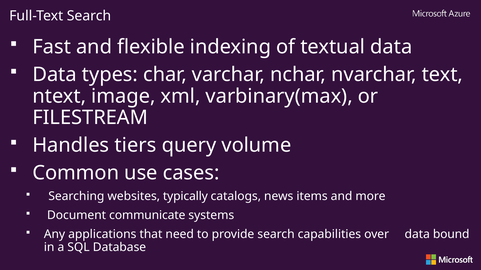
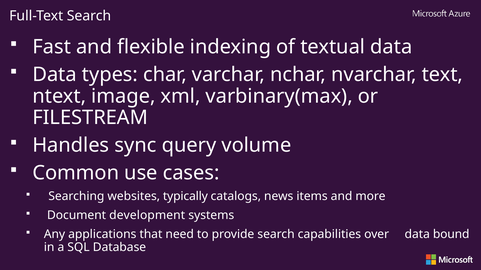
tiers: tiers -> sync
communicate: communicate -> development
